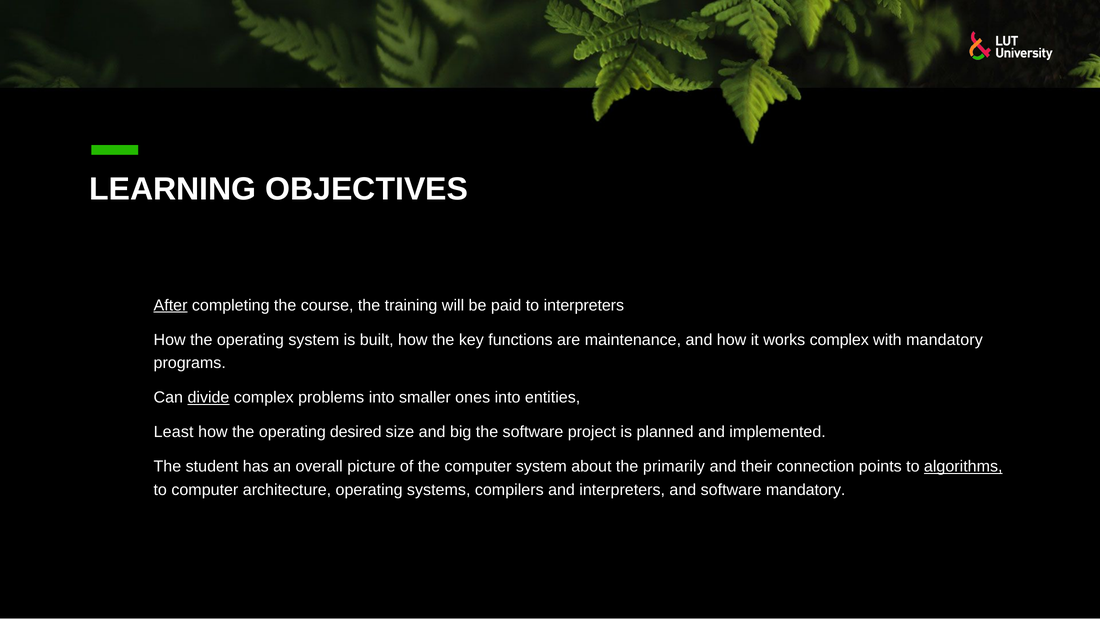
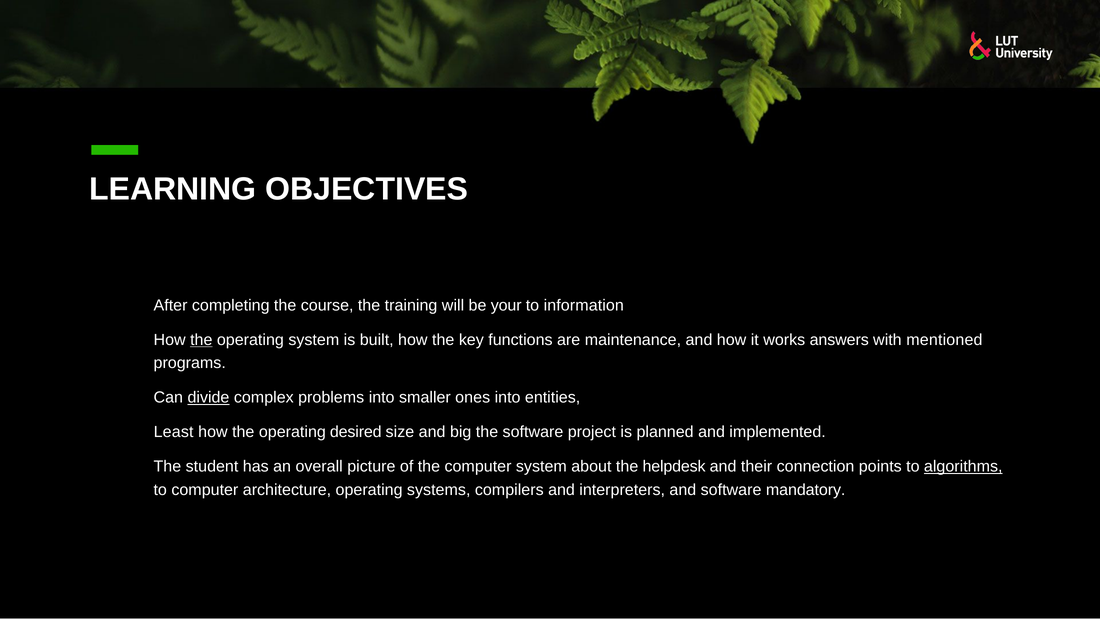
After underline: present -> none
paid: paid -> your
to interpreters: interpreters -> information
the at (201, 340) underline: none -> present
works complex: complex -> answers
with mandatory: mandatory -> mentioned
primarily: primarily -> helpdesk
